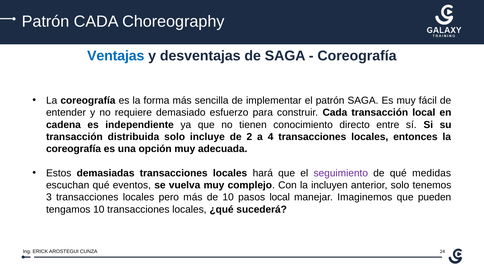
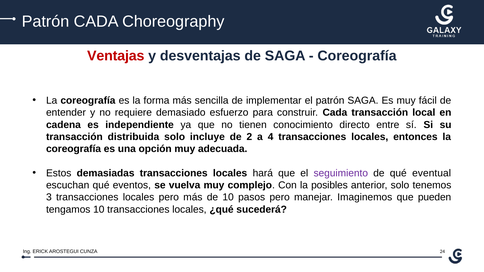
Ventajas colour: blue -> red
medidas: medidas -> eventual
incluyen: incluyen -> posibles
pasos local: local -> pero
